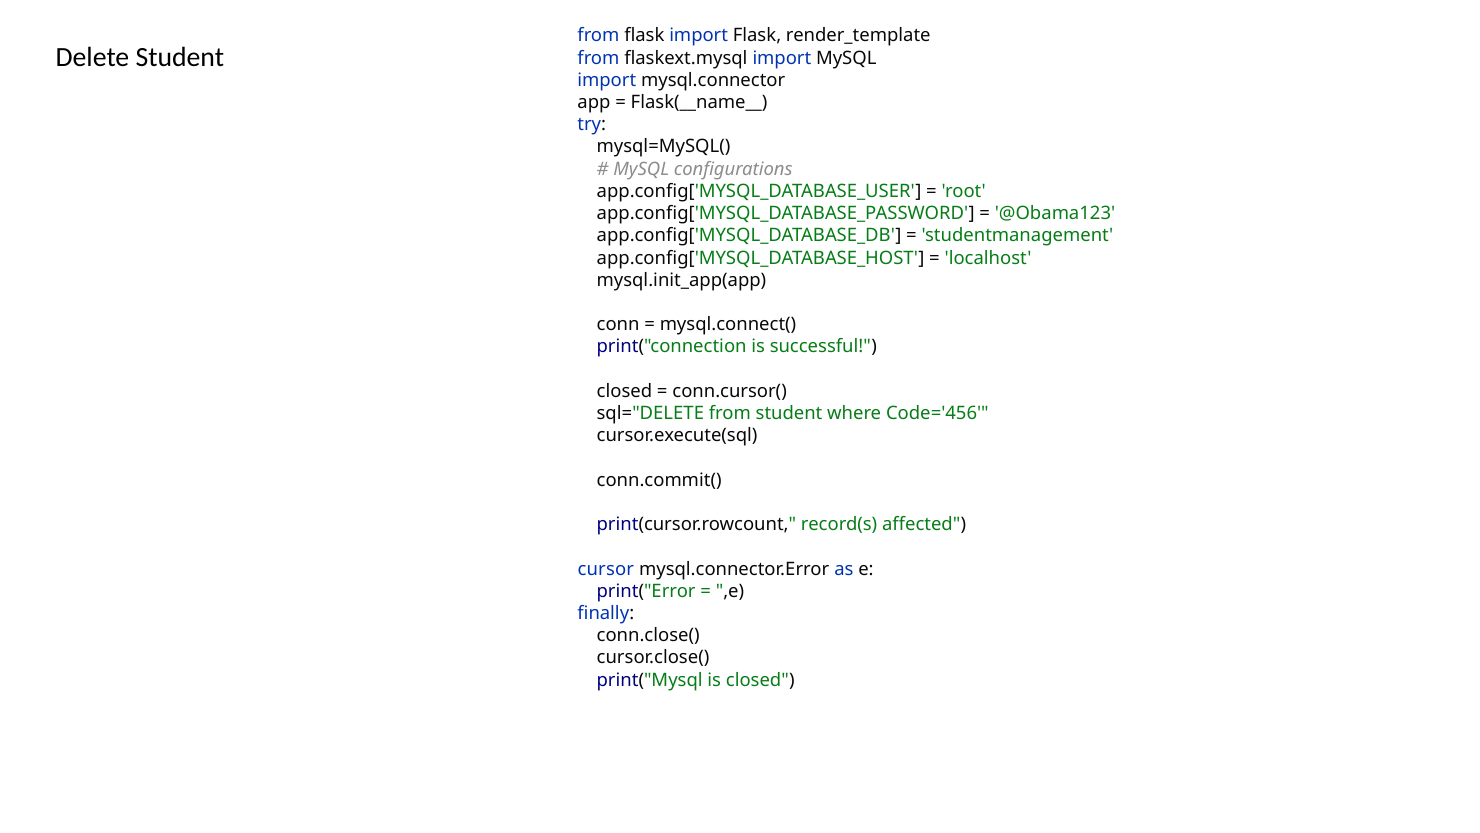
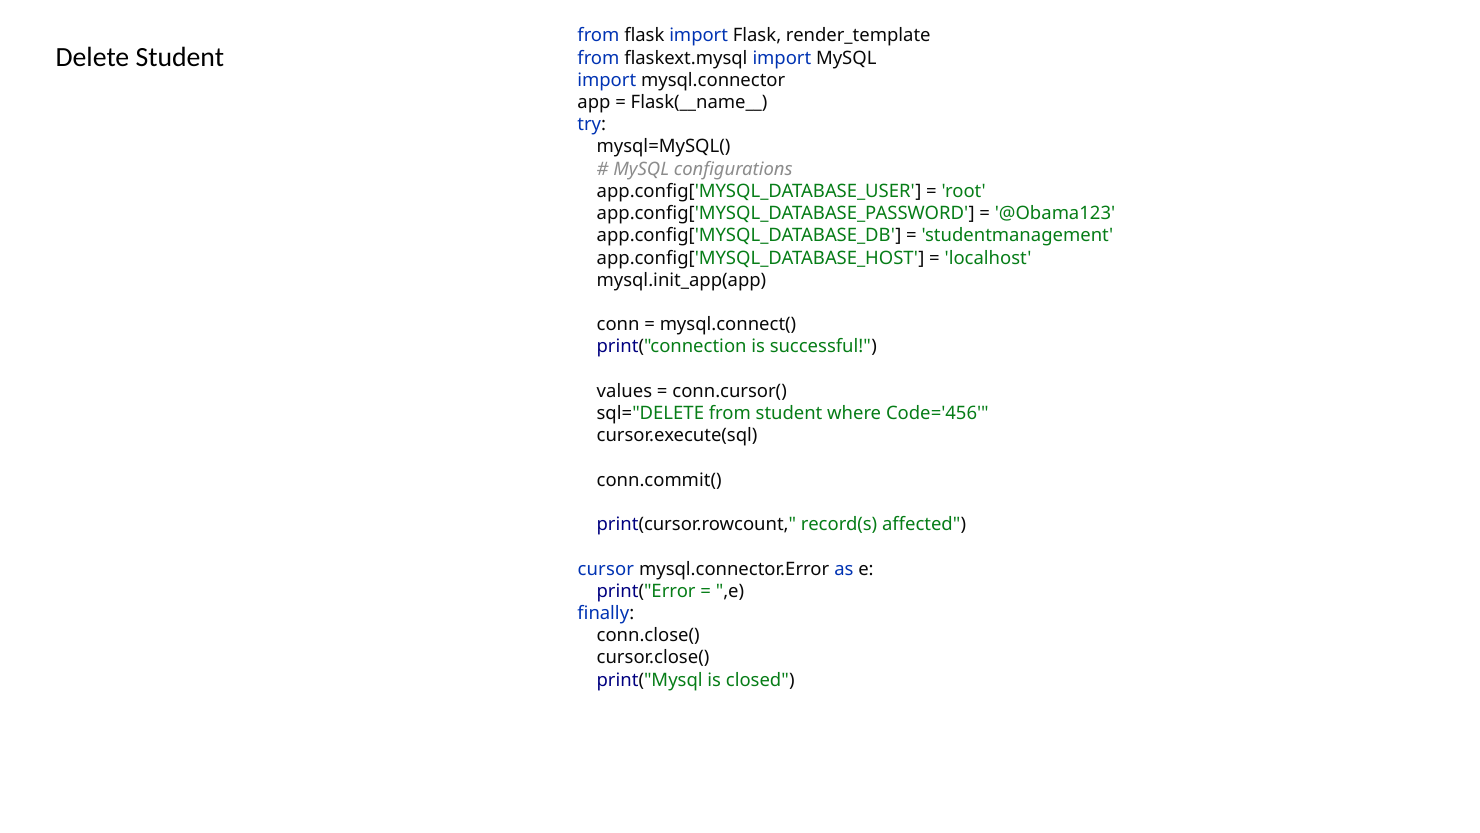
closed at (624, 391): closed -> values
